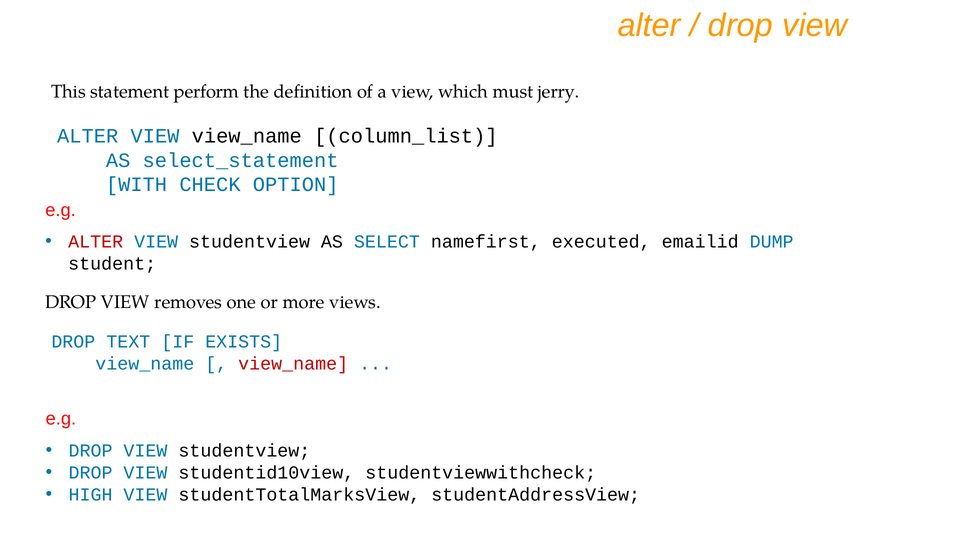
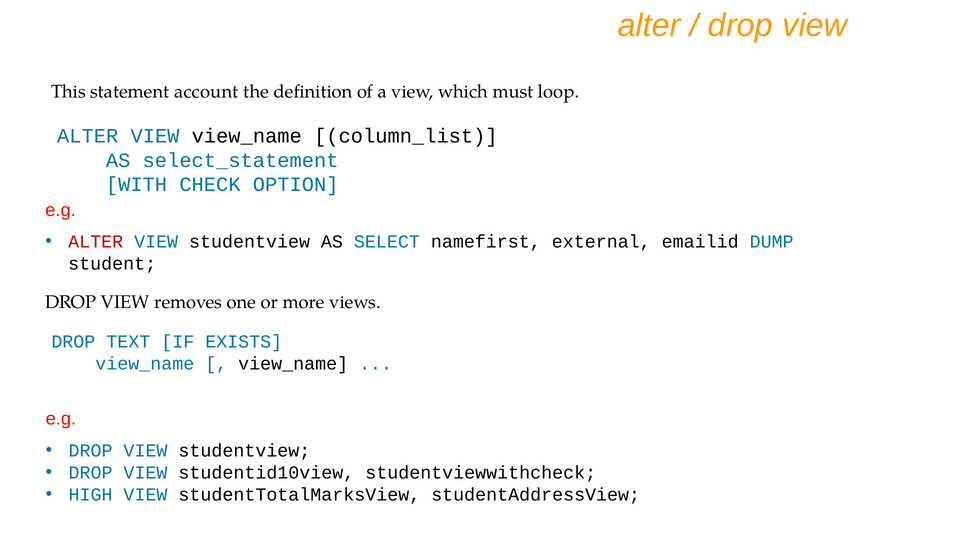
perform: perform -> account
jerry: jerry -> loop
executed: executed -> external
view_name at (293, 363) colour: red -> black
